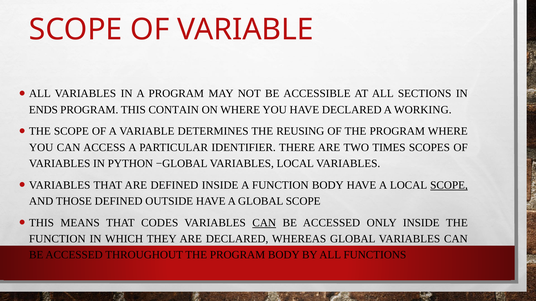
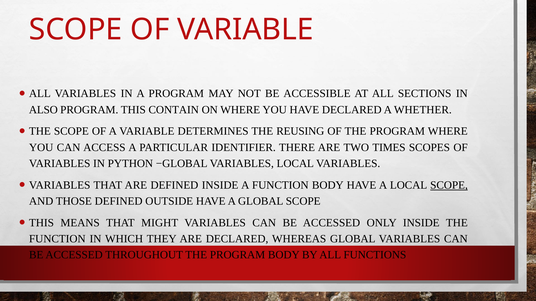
ENDS: ENDS -> ALSO
WORKING: WORKING -> WHETHER
CODES: CODES -> MIGHT
CAN at (264, 223) underline: present -> none
